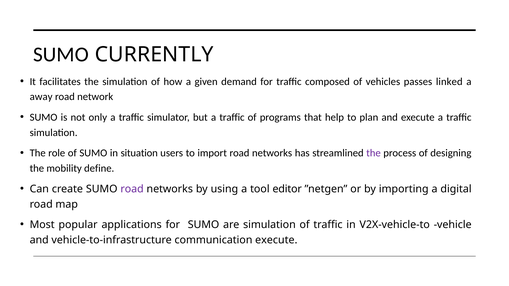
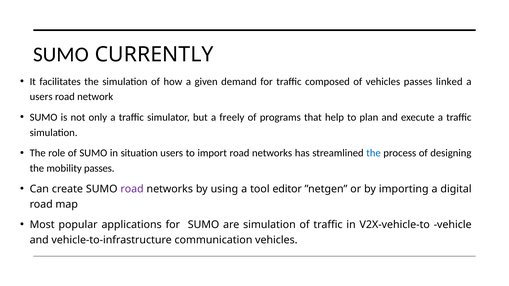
away at (41, 97): away -> users
but a traffic: traffic -> freely
the at (373, 153) colour: purple -> blue
mobility define: define -> passes
communication execute: execute -> vehicles
